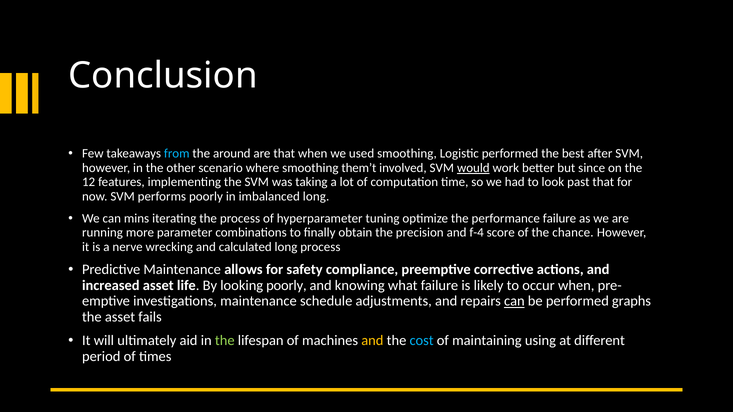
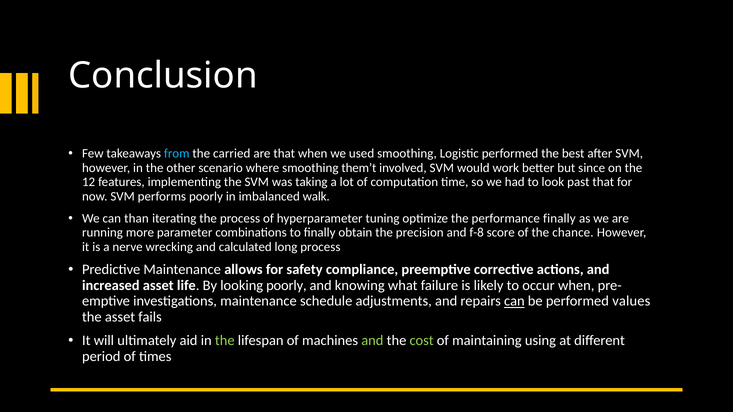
around: around -> carried
would underline: present -> none
imbalanced long: long -> walk
mins: mins -> than
performance failure: failure -> finally
f-4: f-4 -> f-8
graphs: graphs -> values
and at (372, 341) colour: yellow -> light green
cost colour: light blue -> light green
